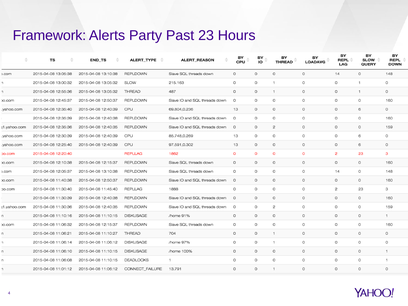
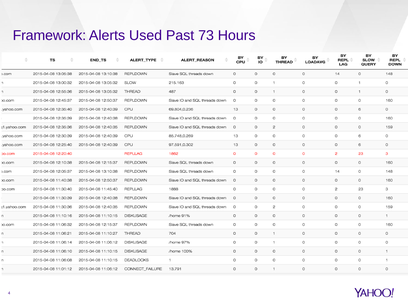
Party: Party -> Used
23: 23 -> 73
